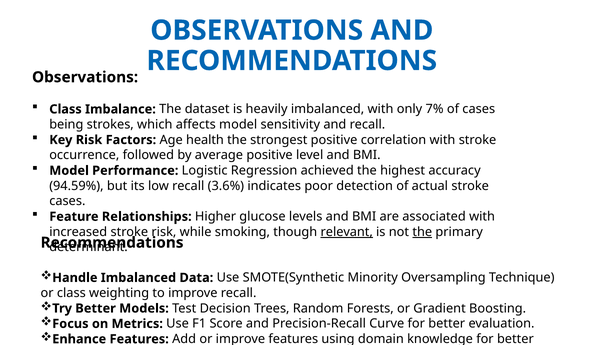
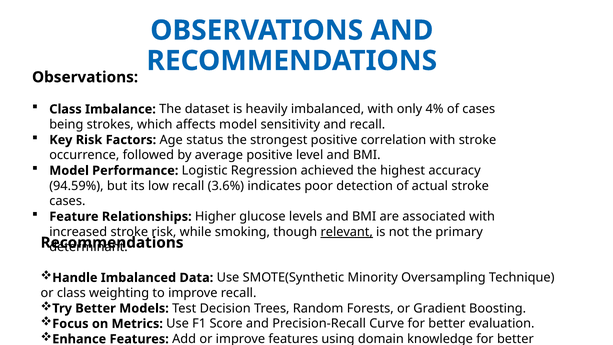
7%: 7% -> 4%
health: health -> status
the at (422, 232) underline: present -> none
